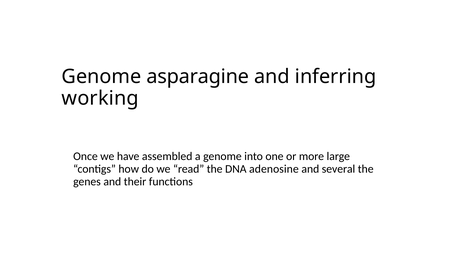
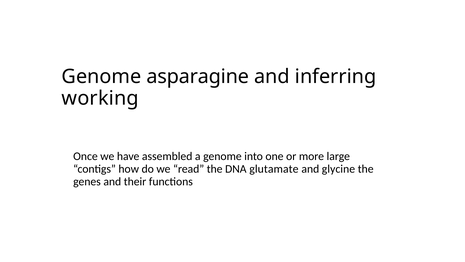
adenosine: adenosine -> glutamate
several: several -> glycine
